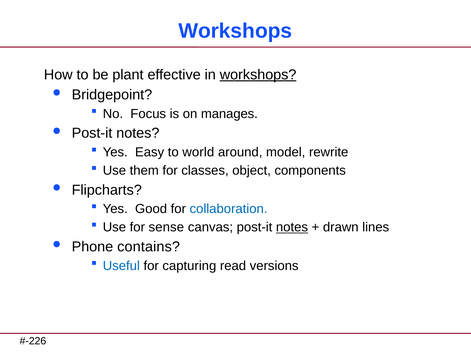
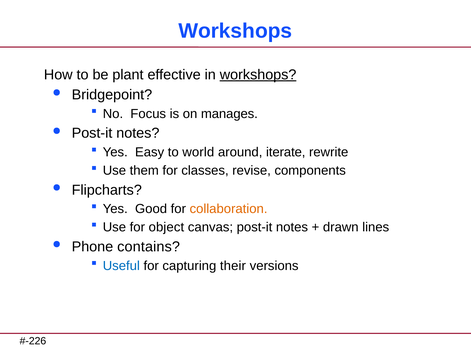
model: model -> iterate
object: object -> revise
collaboration colour: blue -> orange
sense: sense -> object
notes at (292, 227) underline: present -> none
read: read -> their
